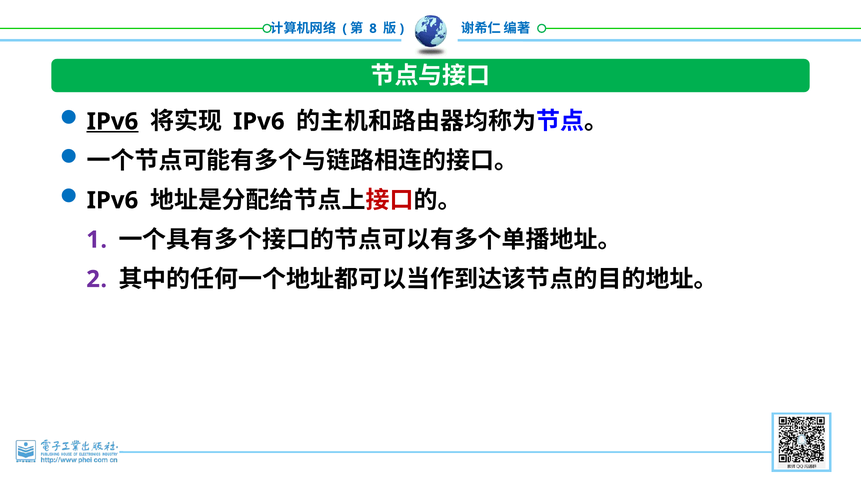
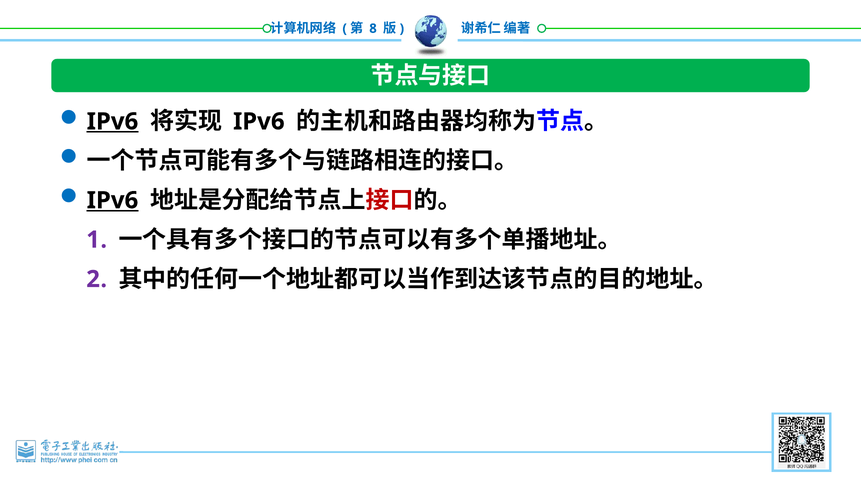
IPv6 at (112, 201) underline: none -> present
